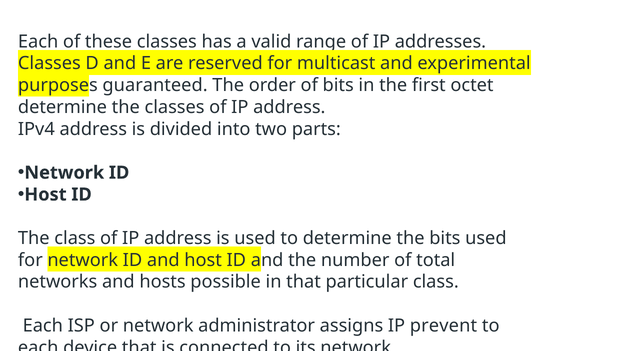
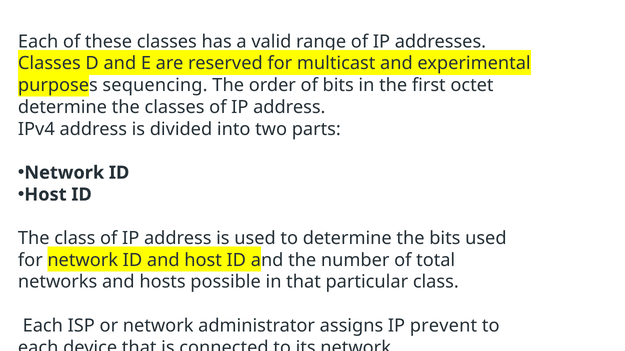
guaranteed: guaranteed -> sequencing
